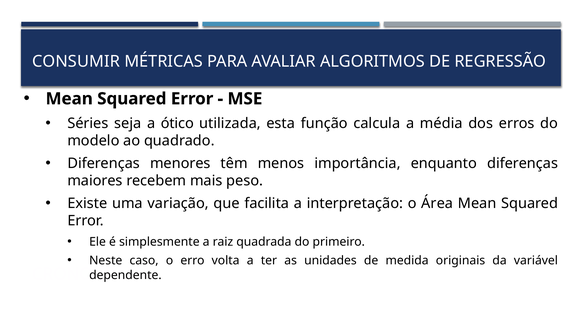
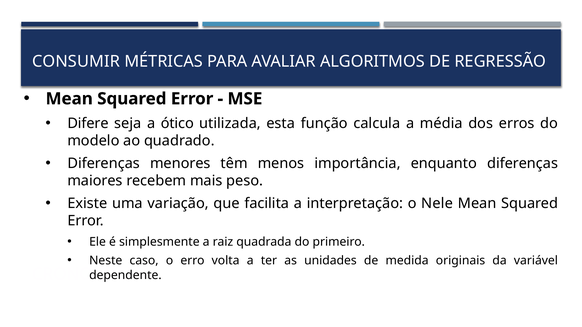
Séries: Séries -> Difere
Área: Área -> Nele
